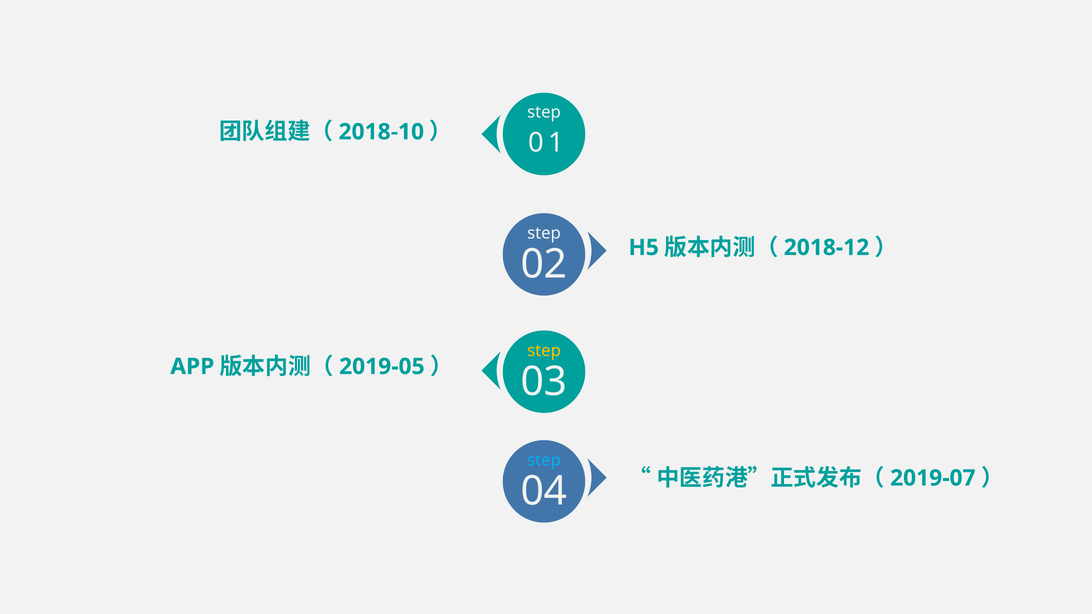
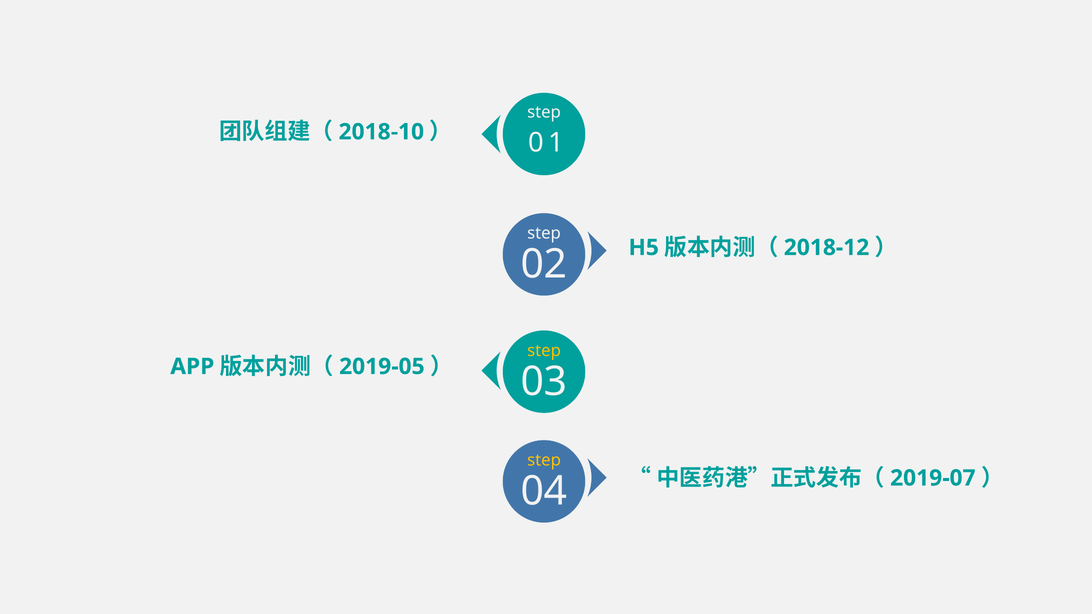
step at (544, 461) colour: light blue -> yellow
